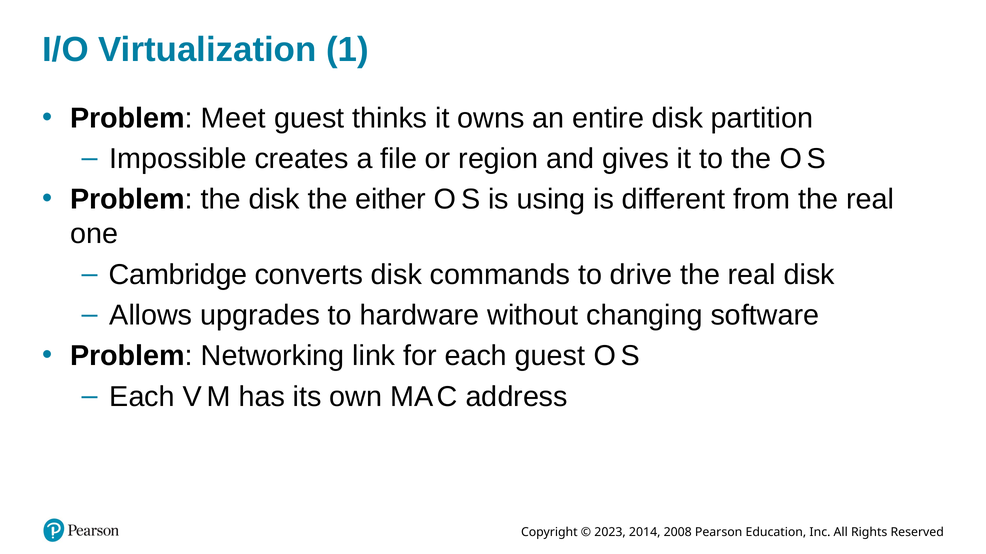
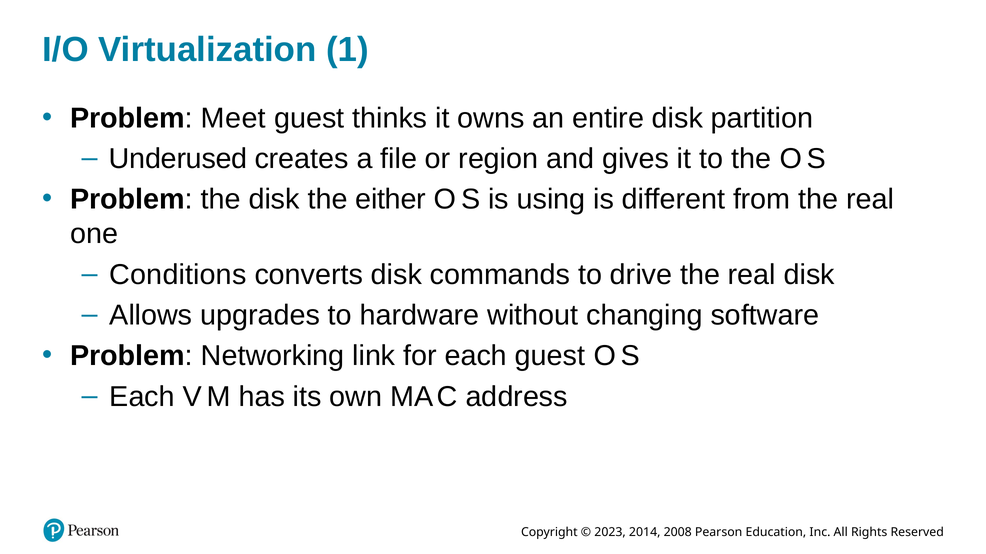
Impossible: Impossible -> Underused
Cambridge: Cambridge -> Conditions
